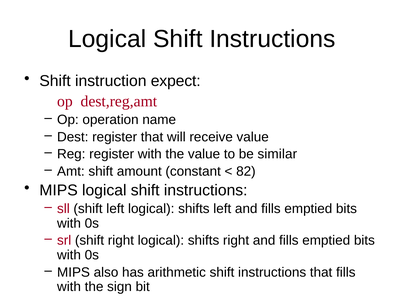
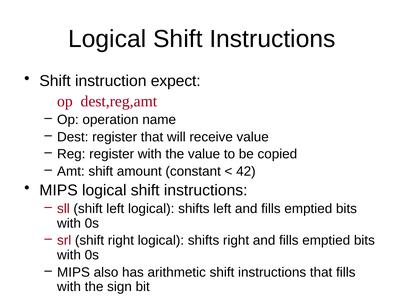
similar: similar -> copied
82: 82 -> 42
